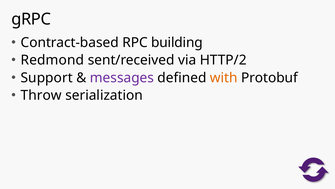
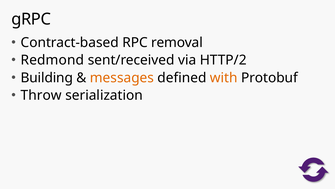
building: building -> removal
Support: Support -> Building
messages colour: purple -> orange
